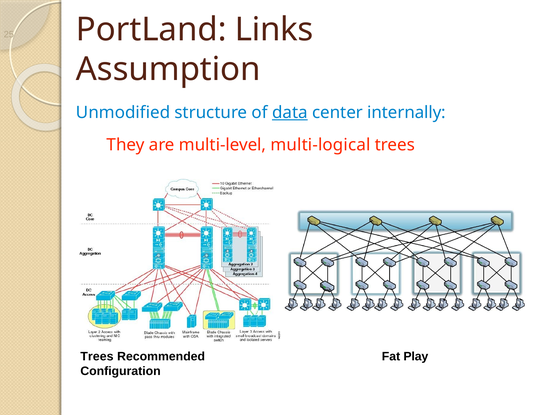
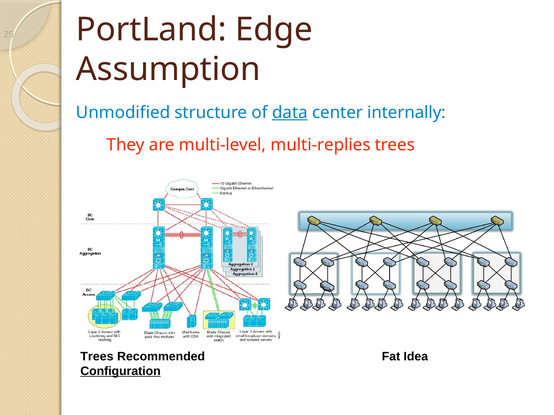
Links: Links -> Edge
multi-logical: multi-logical -> multi-replies
Play: Play -> Idea
Configuration underline: none -> present
